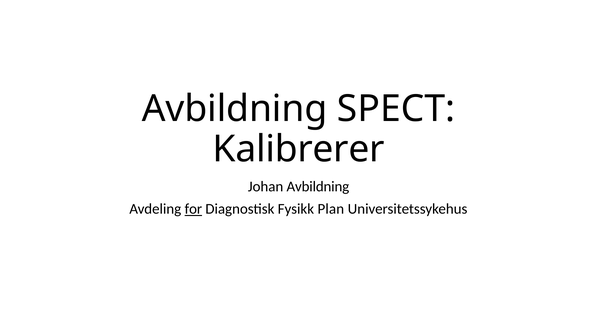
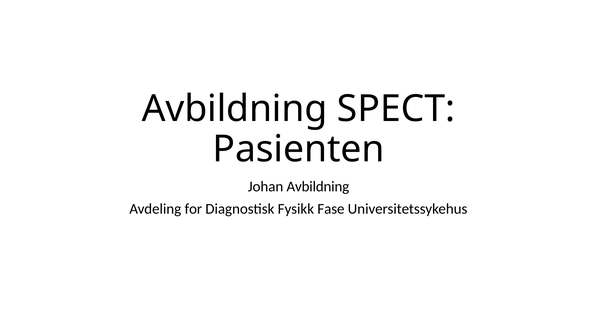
Kalibrerer: Kalibrerer -> Pasienten
for underline: present -> none
Plan: Plan -> Fase
